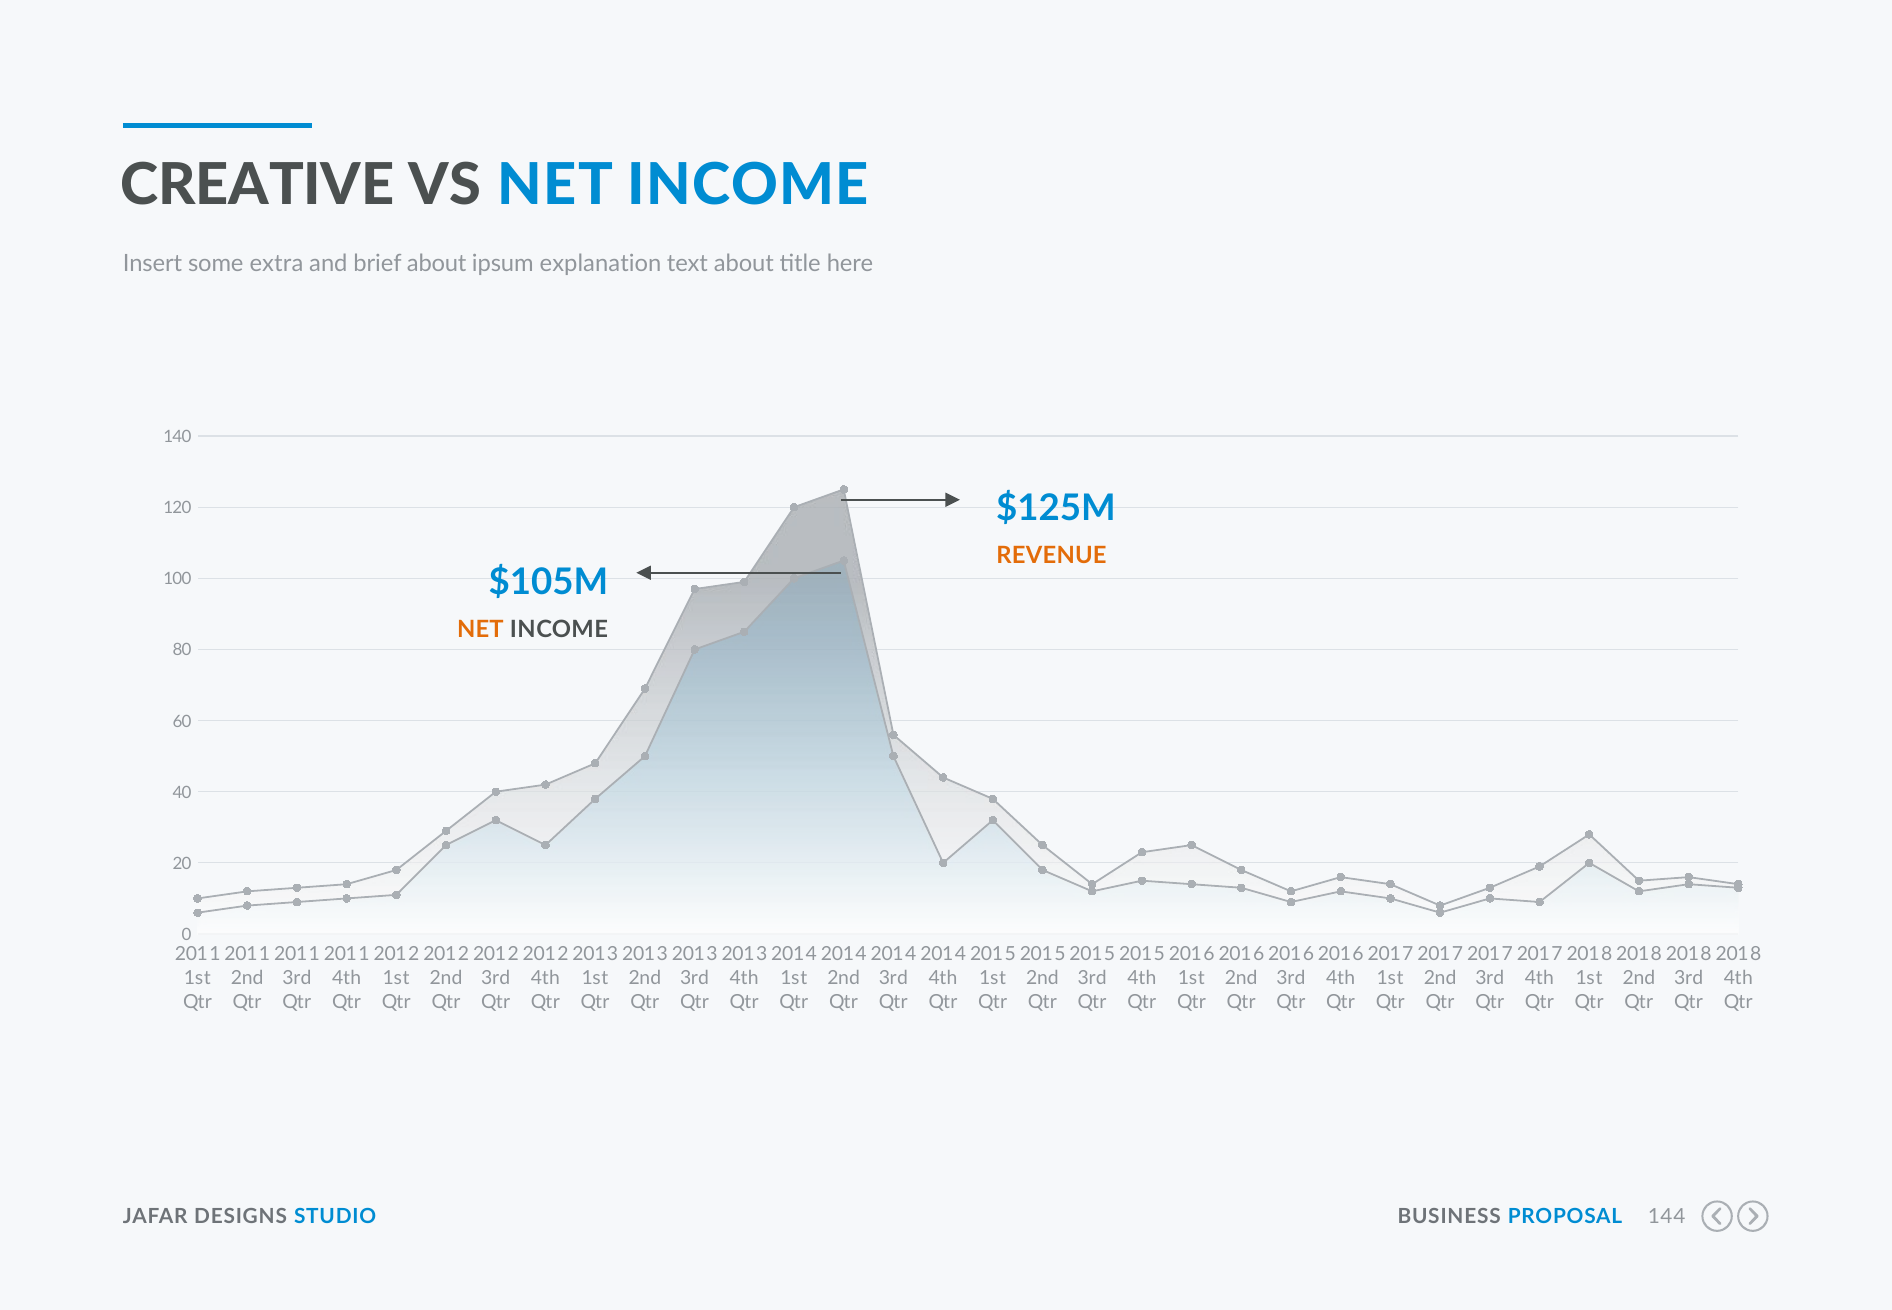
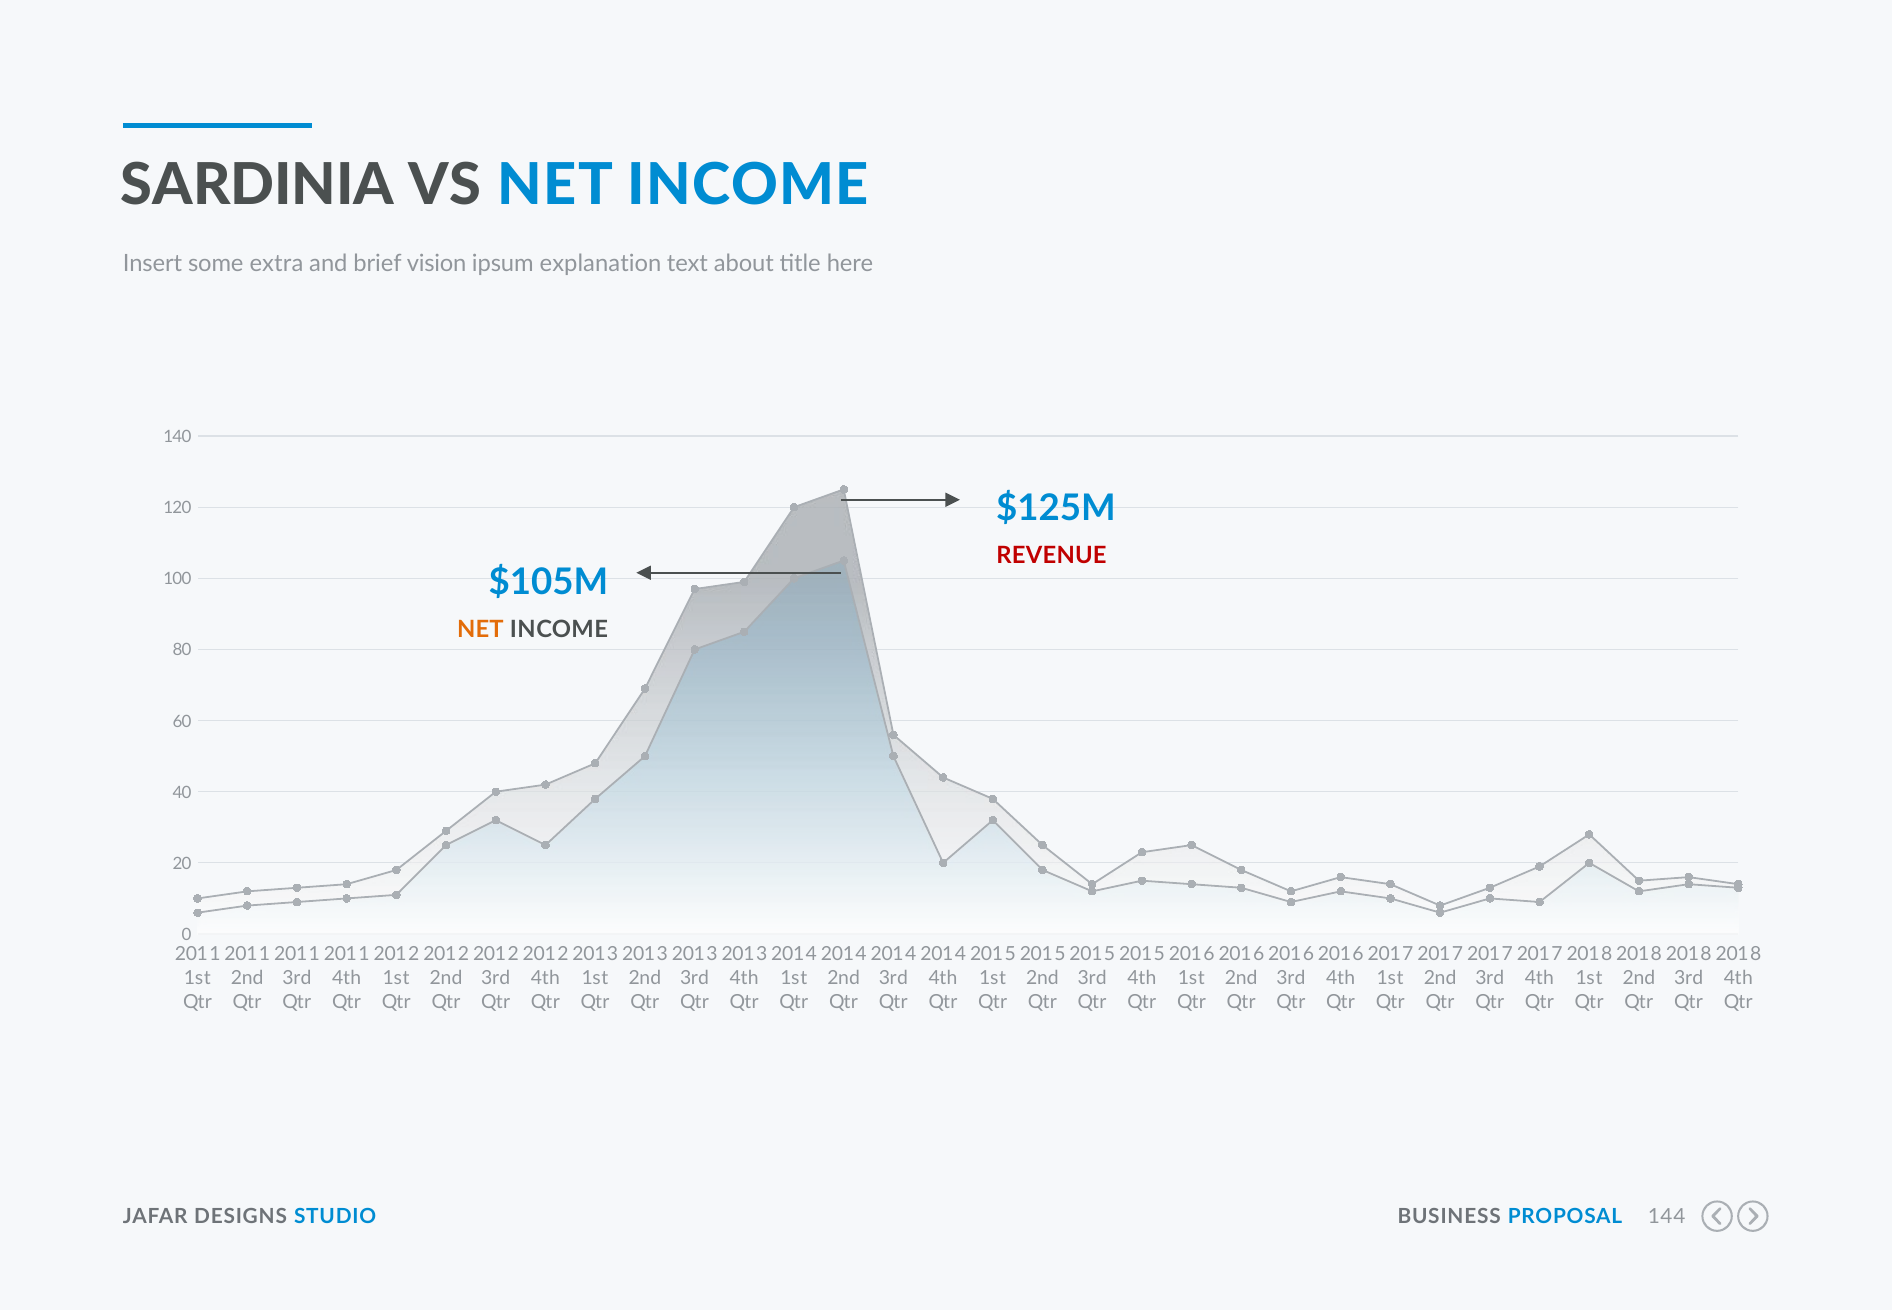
CREATIVE: CREATIVE -> SARDINIA
brief about: about -> vision
REVENUE colour: orange -> red
